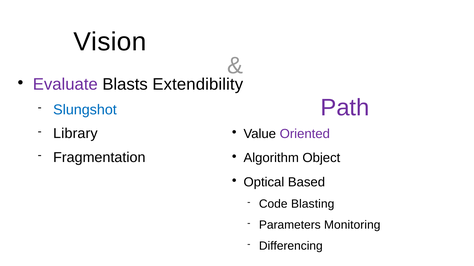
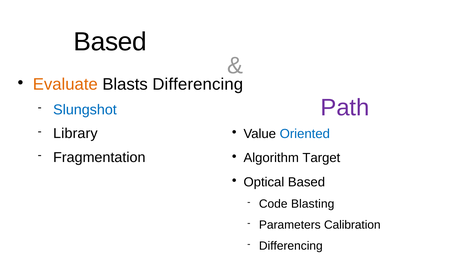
Vision at (110, 42): Vision -> Based
Evaluate colour: purple -> orange
Blasts Extendibility: Extendibility -> Differencing
Oriented colour: purple -> blue
Object: Object -> Target
Monitoring: Monitoring -> Calibration
